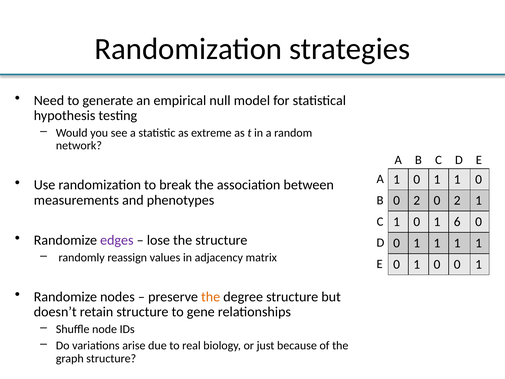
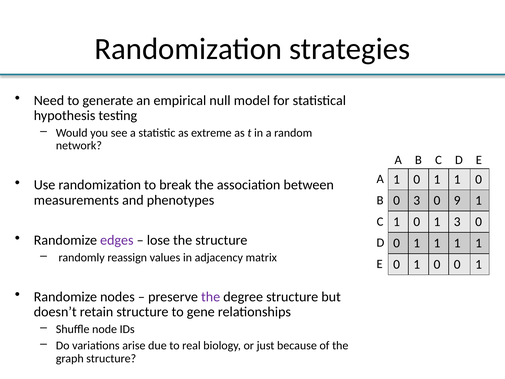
2 at (417, 200): 2 -> 3
2 at (457, 200): 2 -> 9
1 6: 6 -> 3
the at (211, 297) colour: orange -> purple
